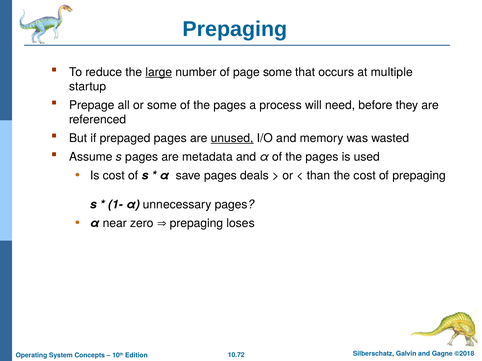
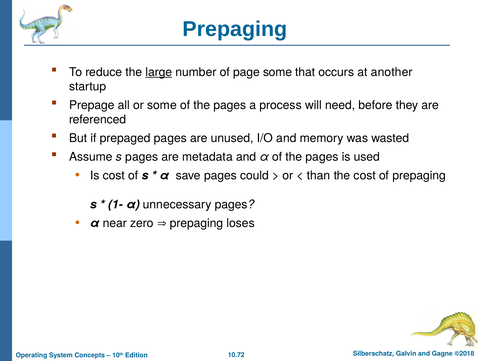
multiple: multiple -> another
unused underline: present -> none
deals: deals -> could
